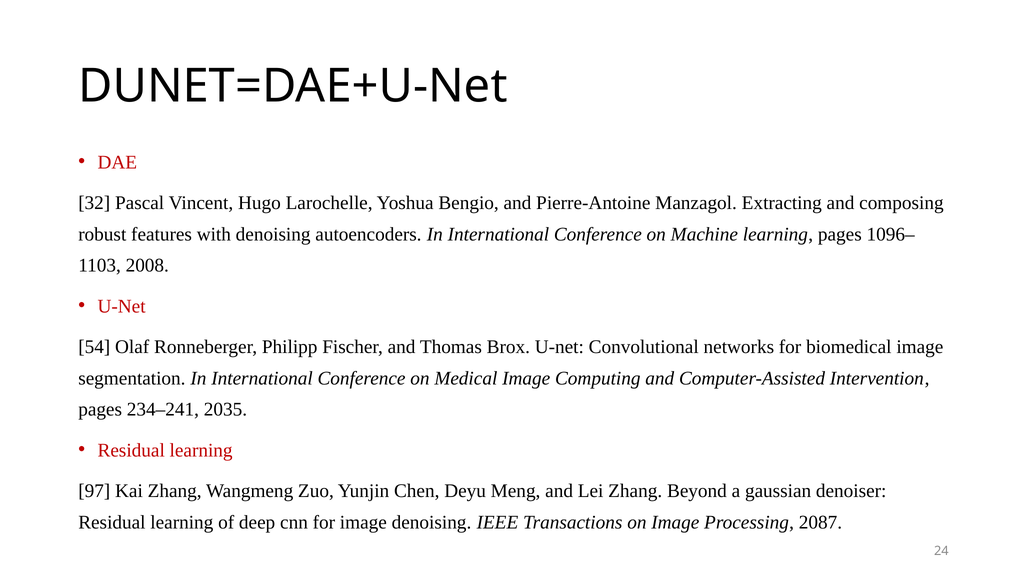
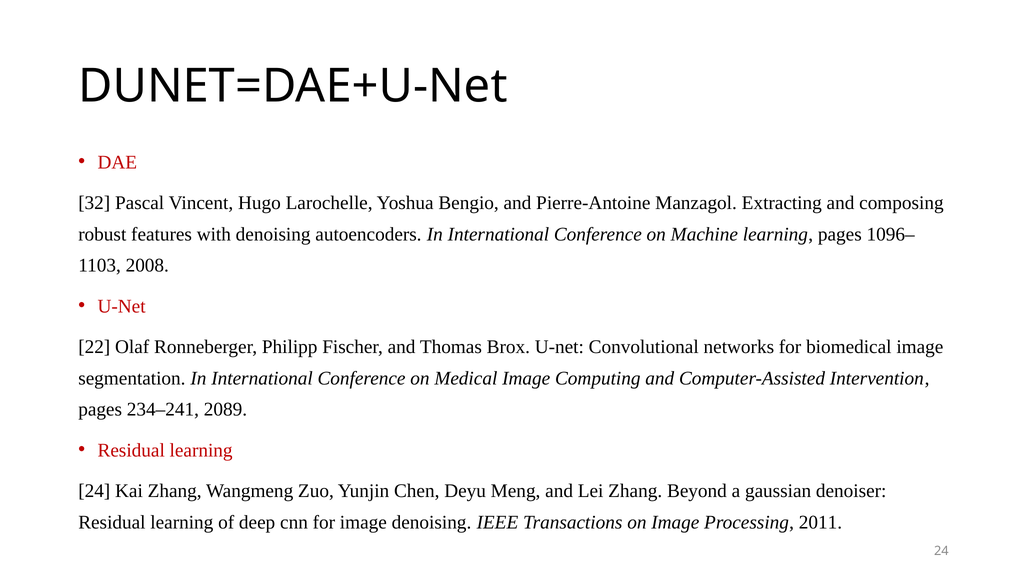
54: 54 -> 22
2035: 2035 -> 2089
97 at (94, 491): 97 -> 24
2087: 2087 -> 2011
